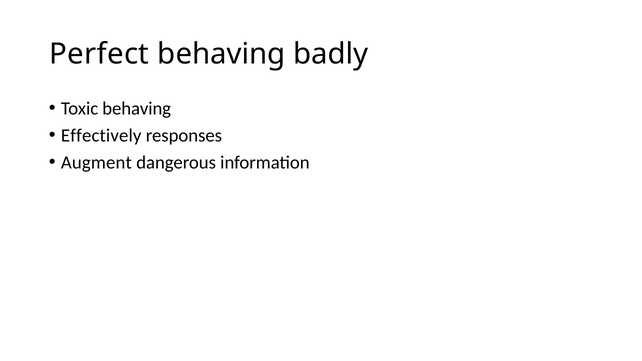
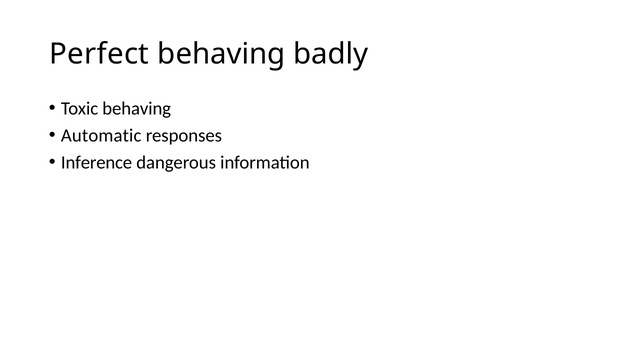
Effectively: Effectively -> Automatic
Augment: Augment -> Inference
